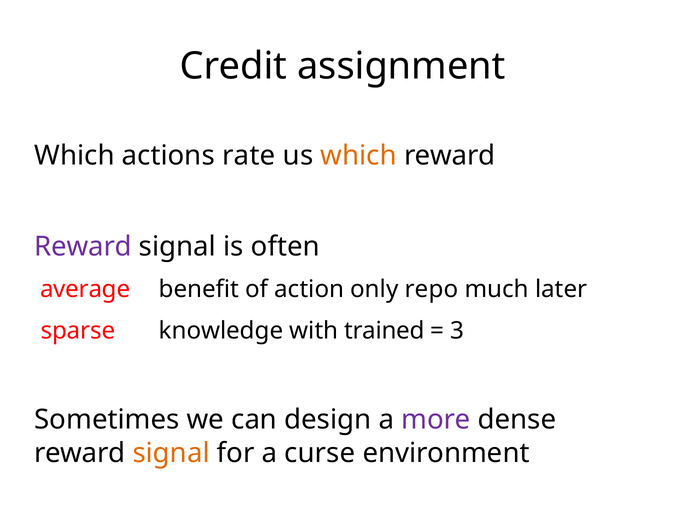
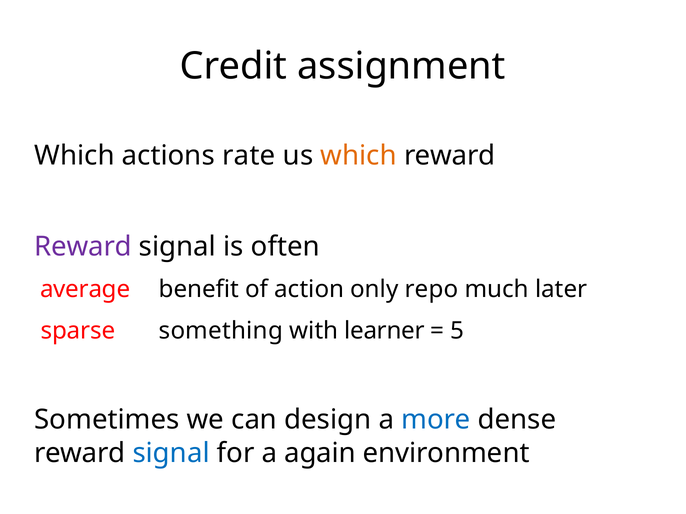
knowledge: knowledge -> something
trained: trained -> learner
3: 3 -> 5
more colour: purple -> blue
signal at (171, 453) colour: orange -> blue
curse: curse -> again
